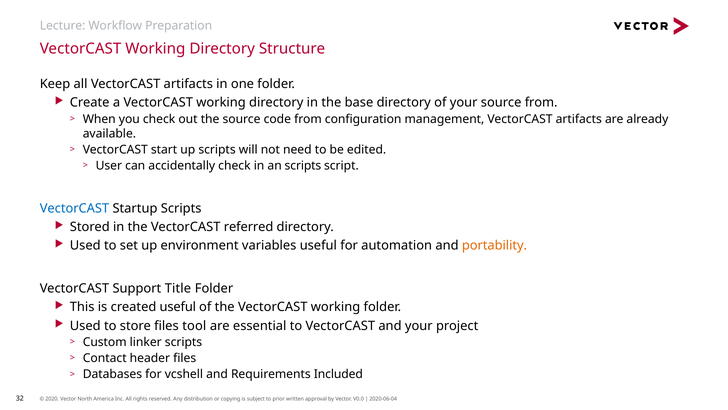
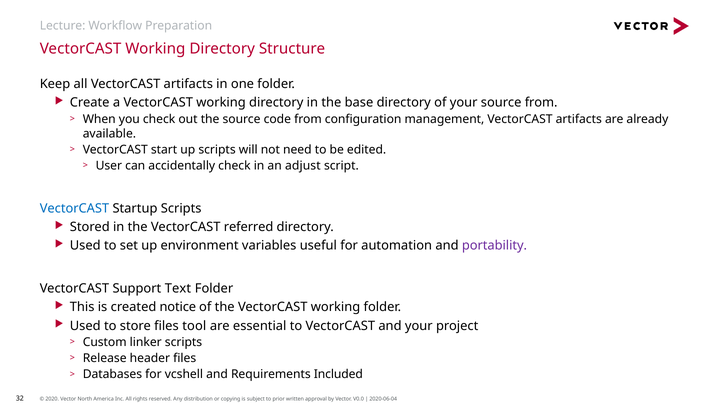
an scripts: scripts -> adjust
portability colour: orange -> purple
Title: Title -> Text
created useful: useful -> notice
Contact: Contact -> Release
